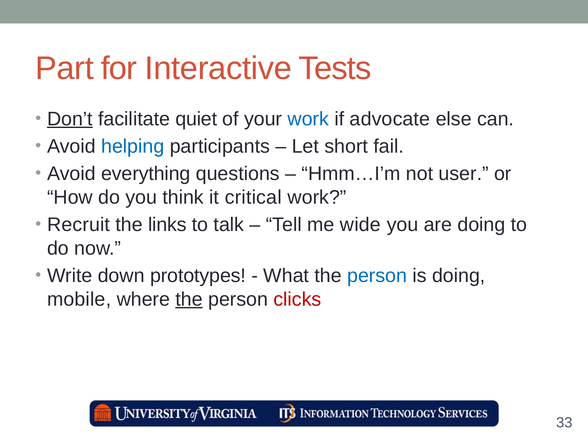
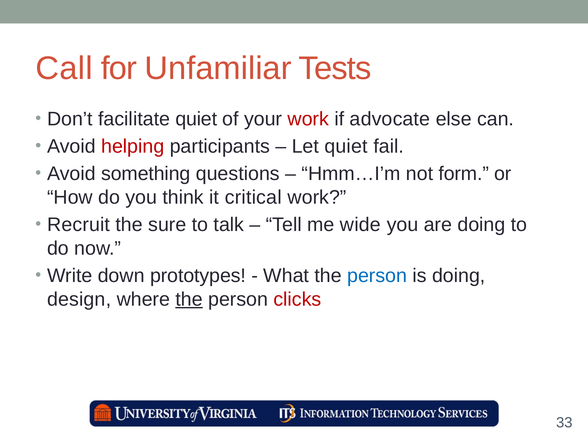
Part: Part -> Call
Interactive: Interactive -> Unfamiliar
Don’t underline: present -> none
work at (308, 119) colour: blue -> red
helping colour: blue -> red
Let short: short -> quiet
everything: everything -> something
user: user -> form
links: links -> sure
mobile: mobile -> design
